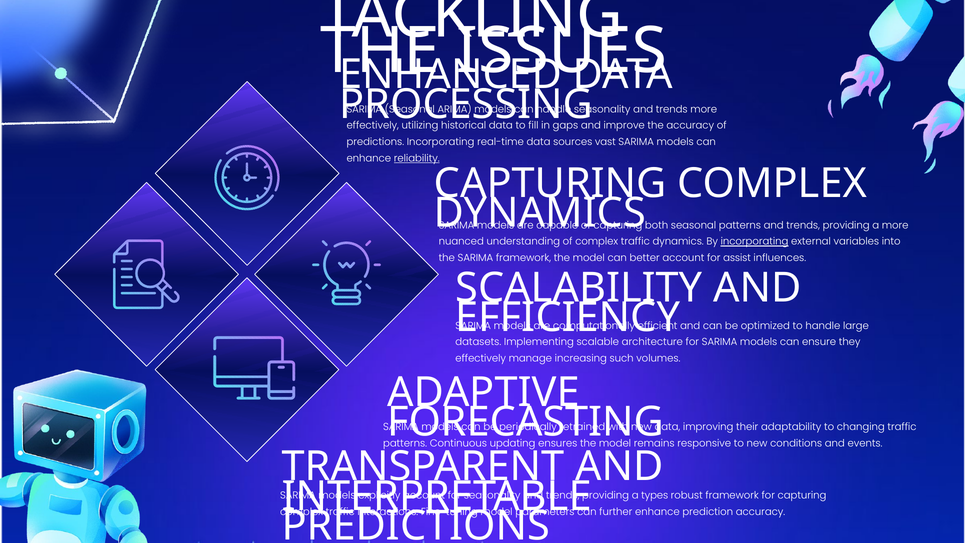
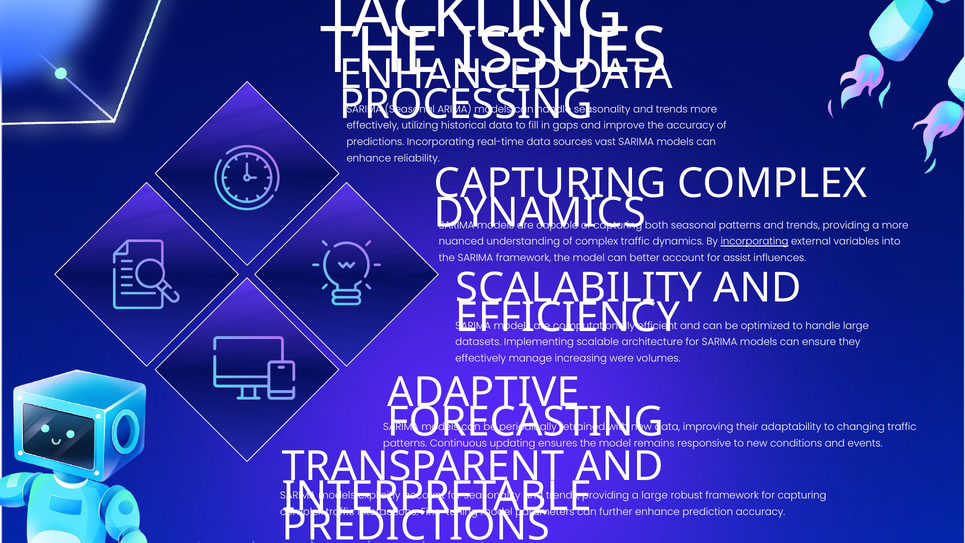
reliability underline: present -> none
such: such -> were
a types: types -> large
